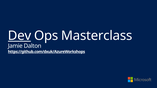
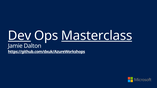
Masterclass underline: none -> present
